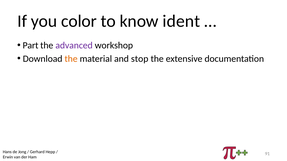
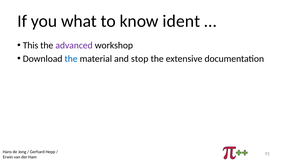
color: color -> what
Part: Part -> This
the at (71, 59) colour: orange -> blue
